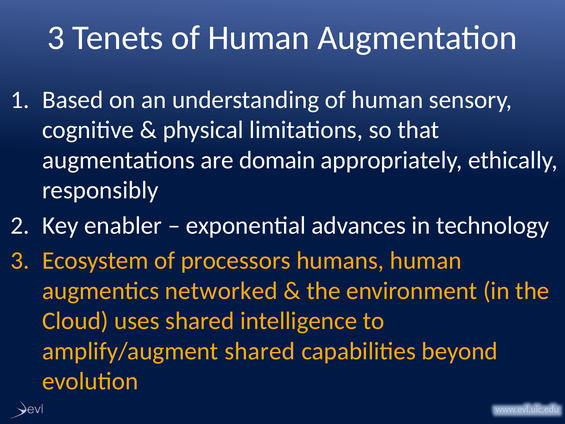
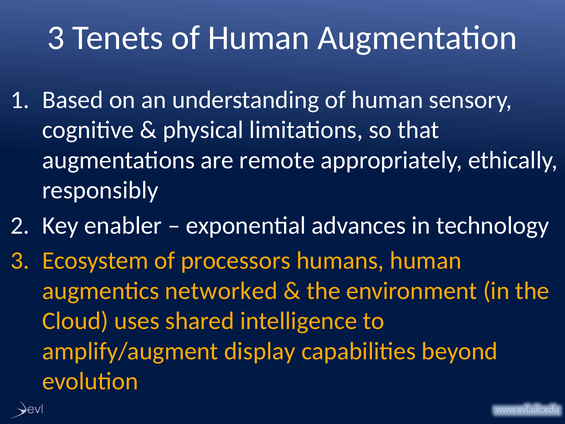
domain: domain -> remote
amplify/augment shared: shared -> display
